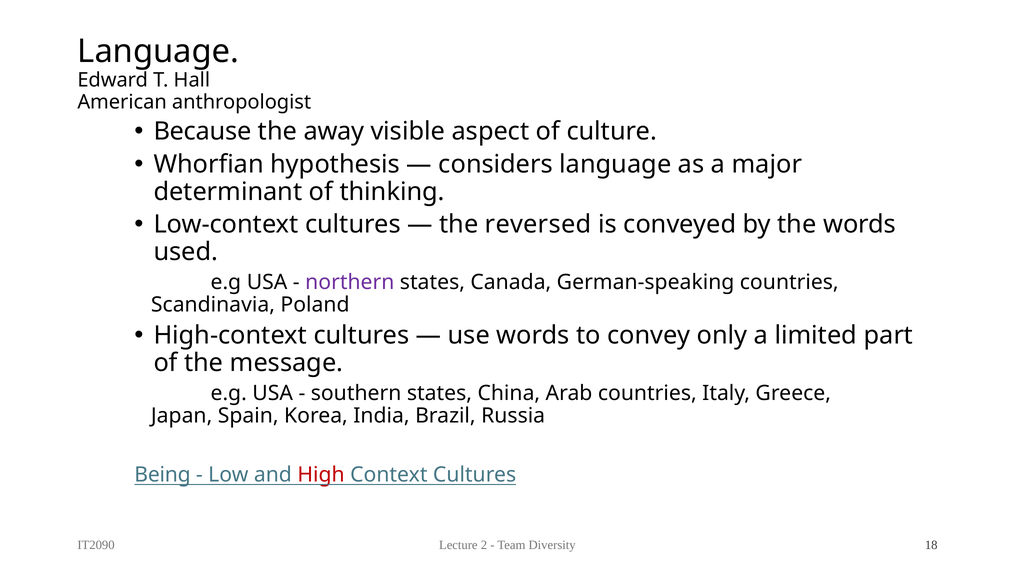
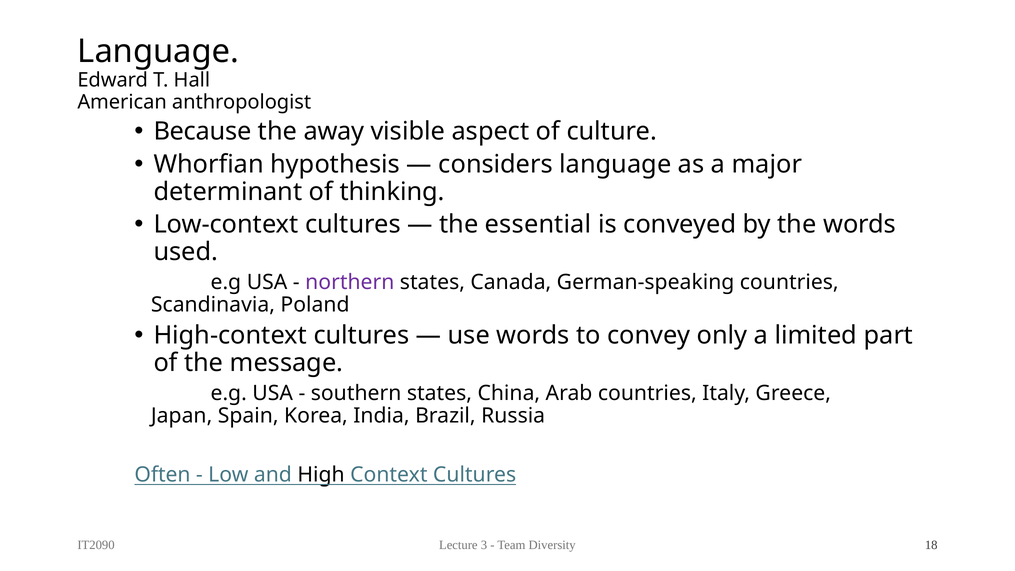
reversed: reversed -> essential
Being: Being -> Often
High colour: red -> black
2: 2 -> 3
